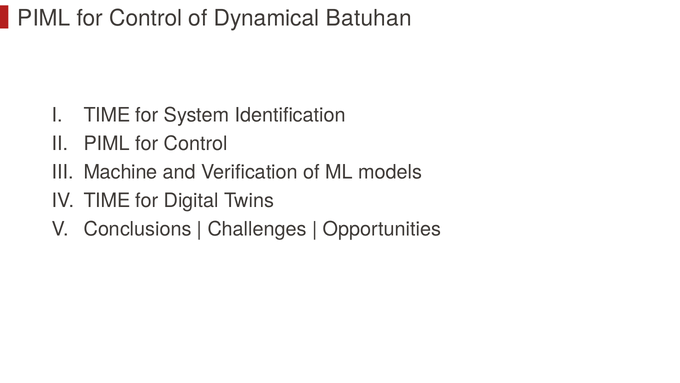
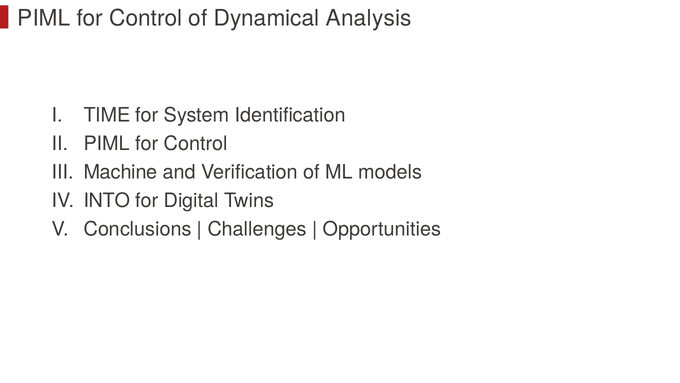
Batuhan: Batuhan -> Analysis
TIME at (107, 201): TIME -> INTO
